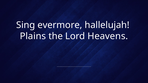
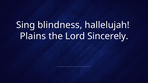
evermore: evermore -> blindness
Heavens: Heavens -> Sincerely
